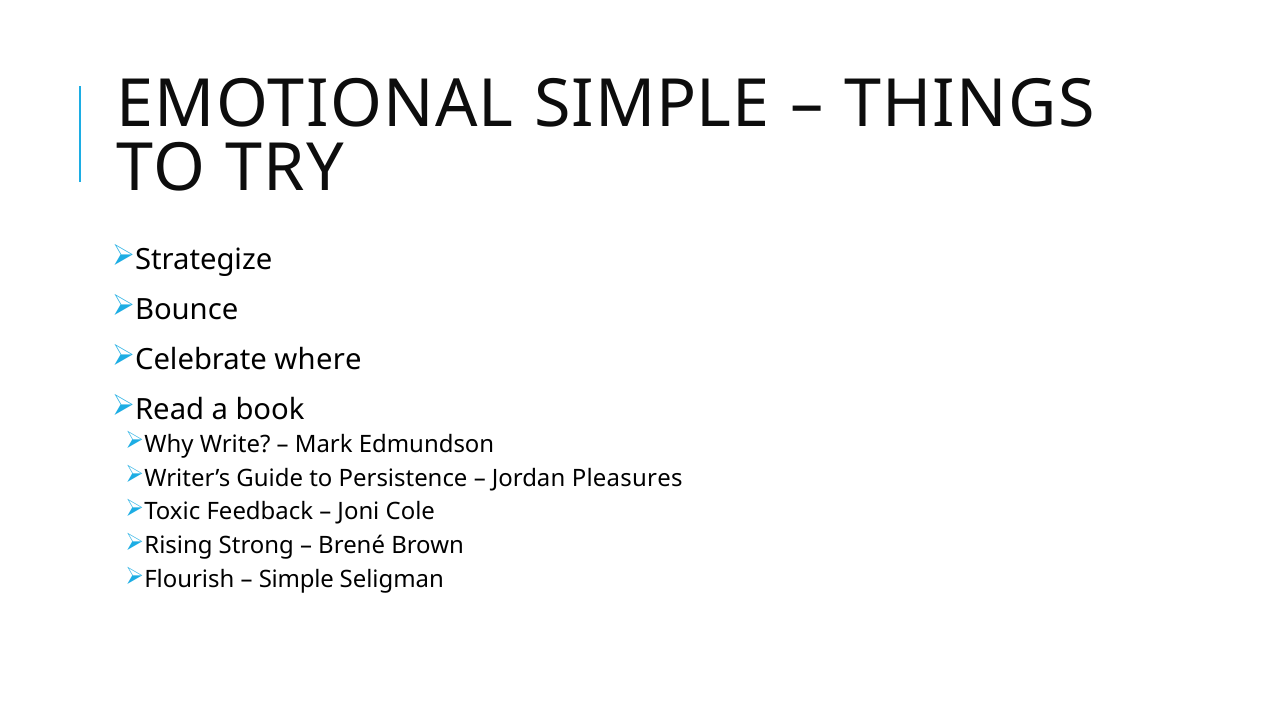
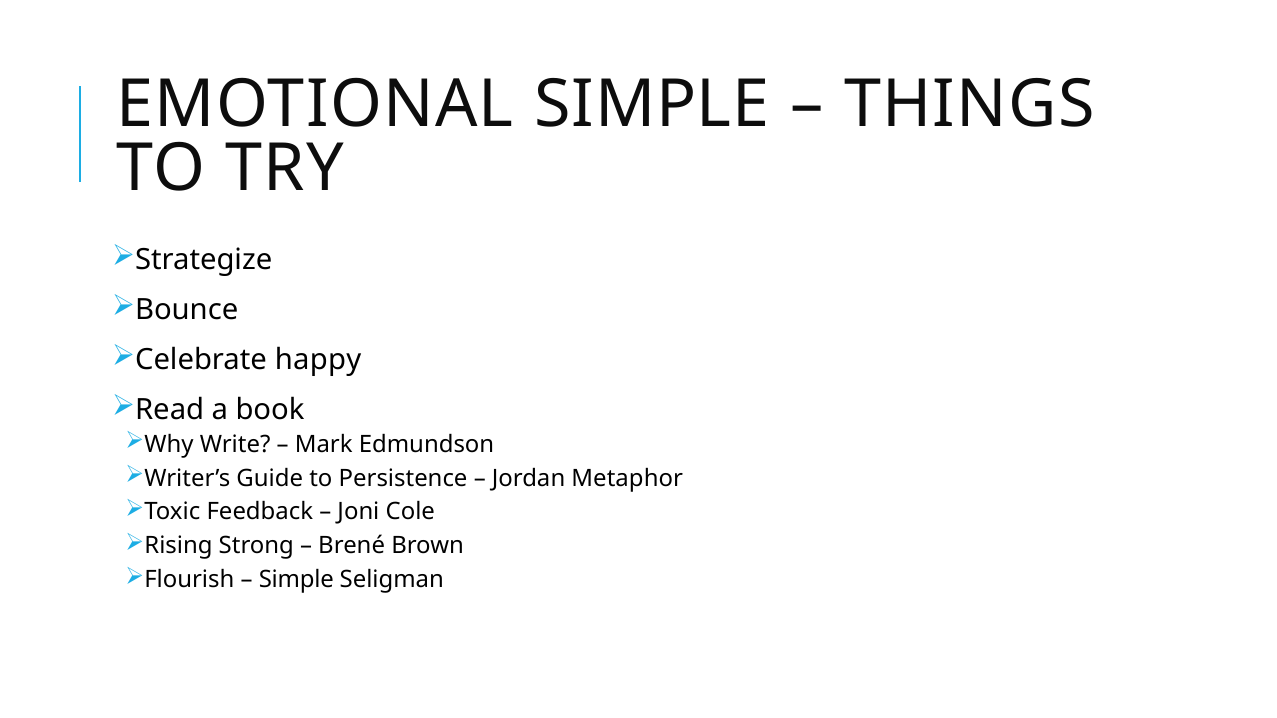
where: where -> happy
Pleasures: Pleasures -> Metaphor
